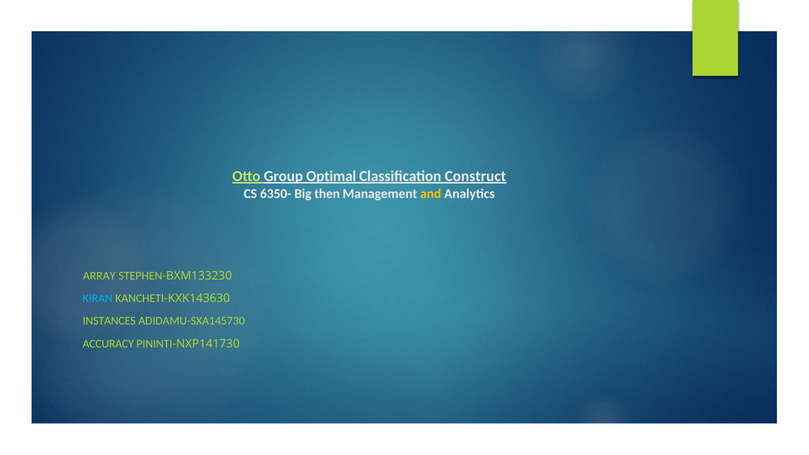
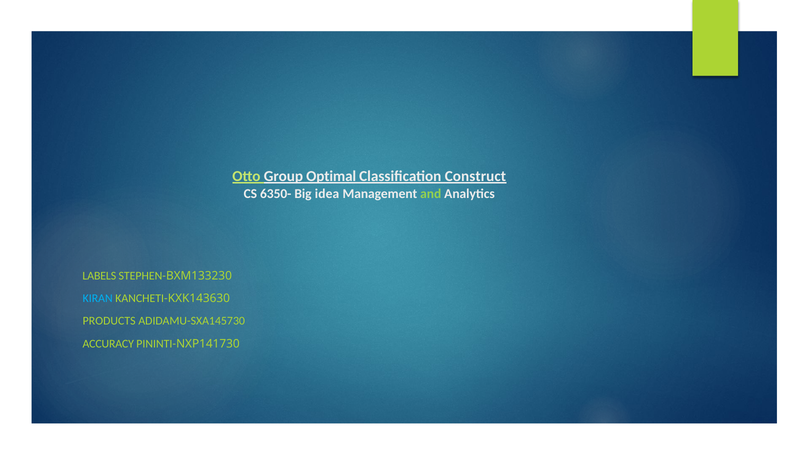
then: then -> idea
and colour: yellow -> light green
ARRAY: ARRAY -> LABELS
INSTANCES: INSTANCES -> PRODUCTS
